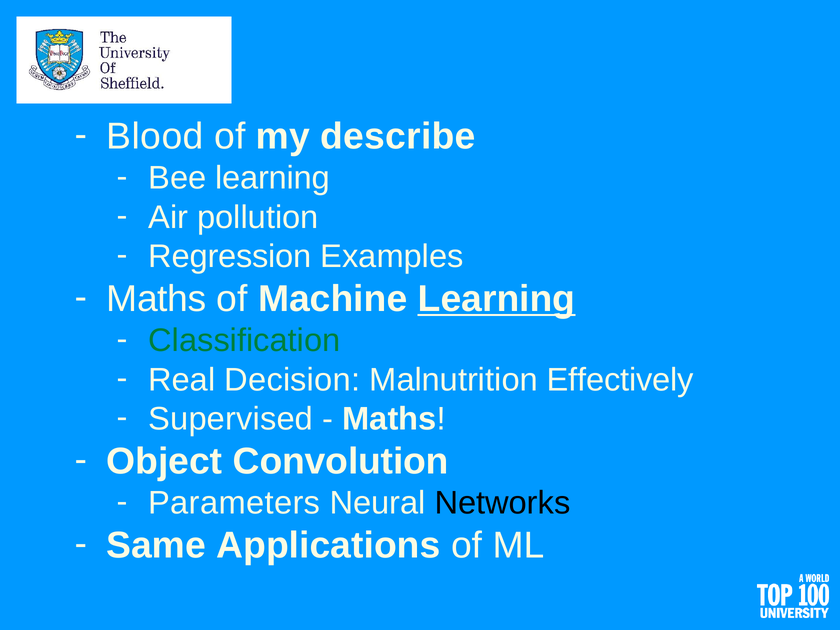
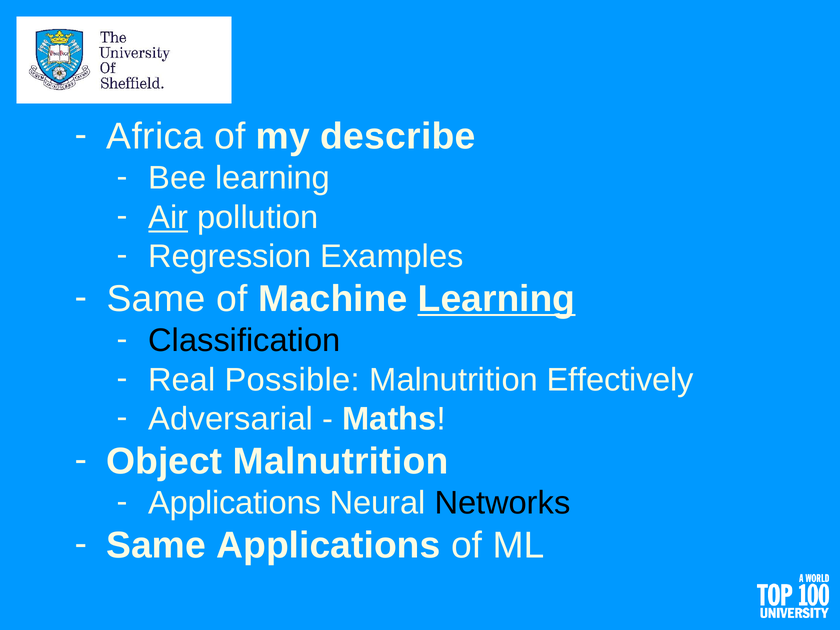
Blood: Blood -> Africa
Air underline: none -> present
Maths at (156, 299): Maths -> Same
Classification colour: green -> black
Decision: Decision -> Possible
Supervised: Supervised -> Adversarial
Object Convolution: Convolution -> Malnutrition
Parameters at (234, 503): Parameters -> Applications
